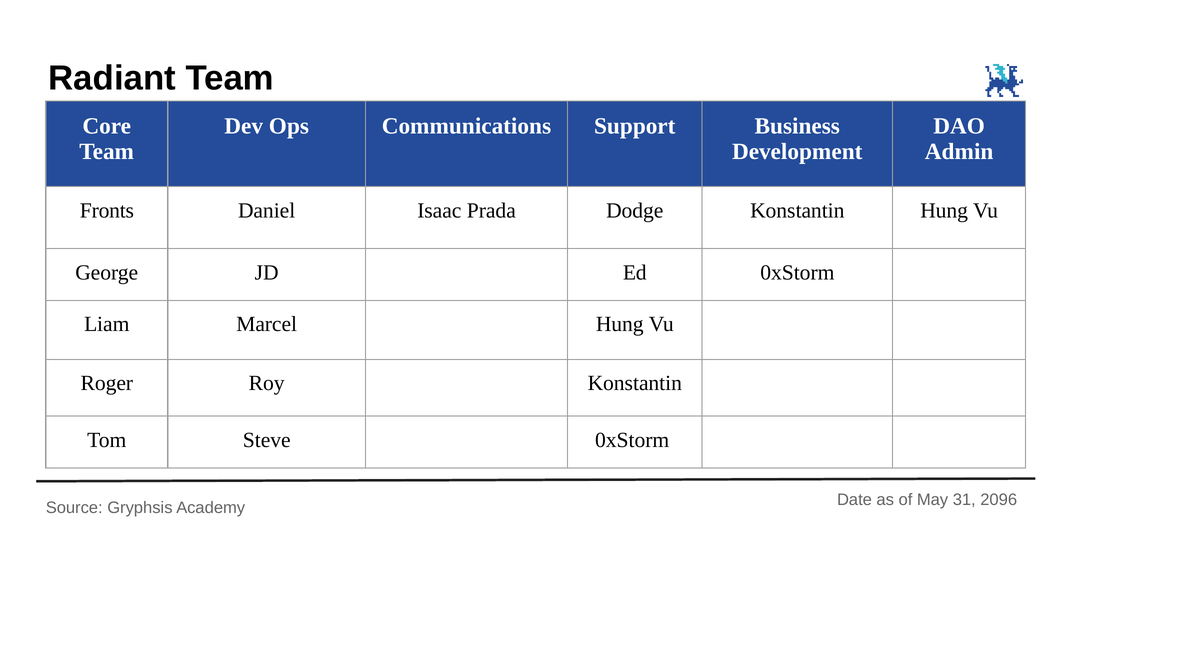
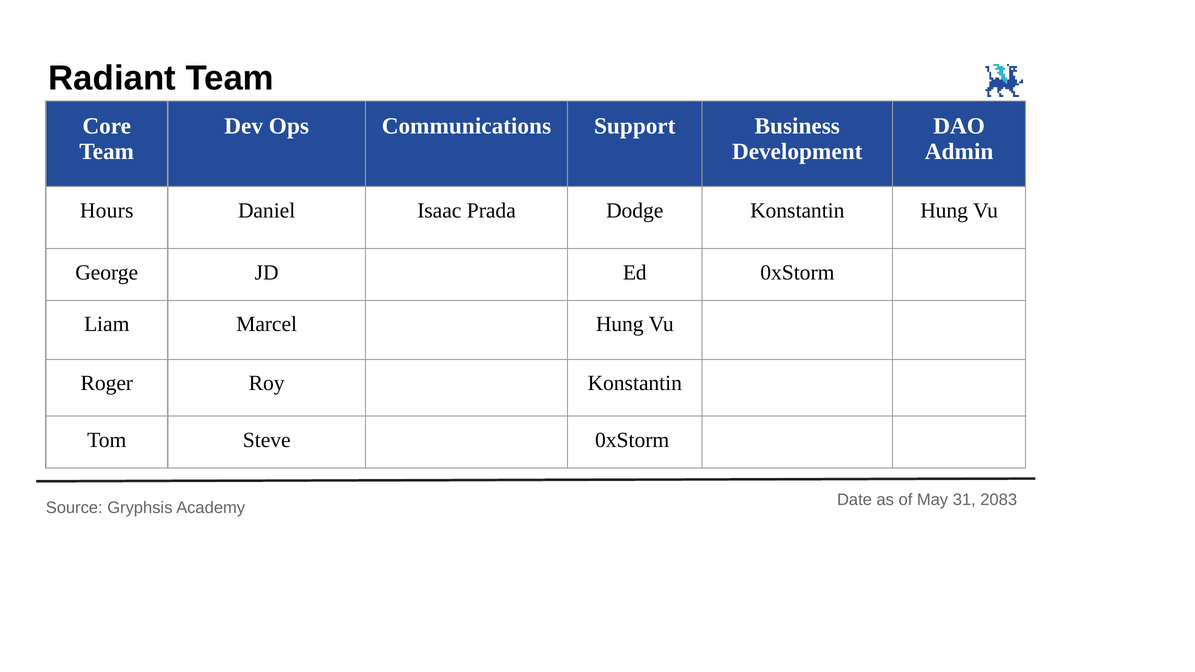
Fronts: Fronts -> Hours
2096: 2096 -> 2083
